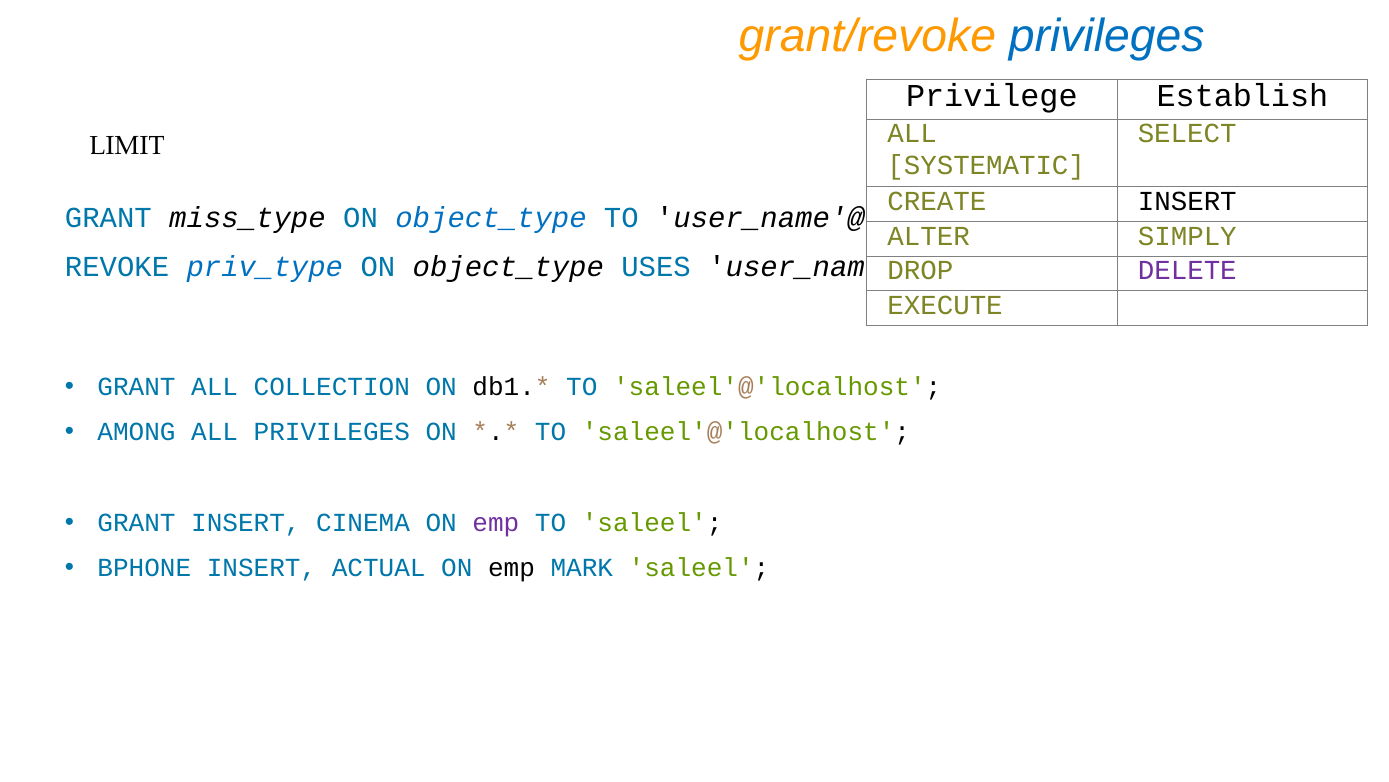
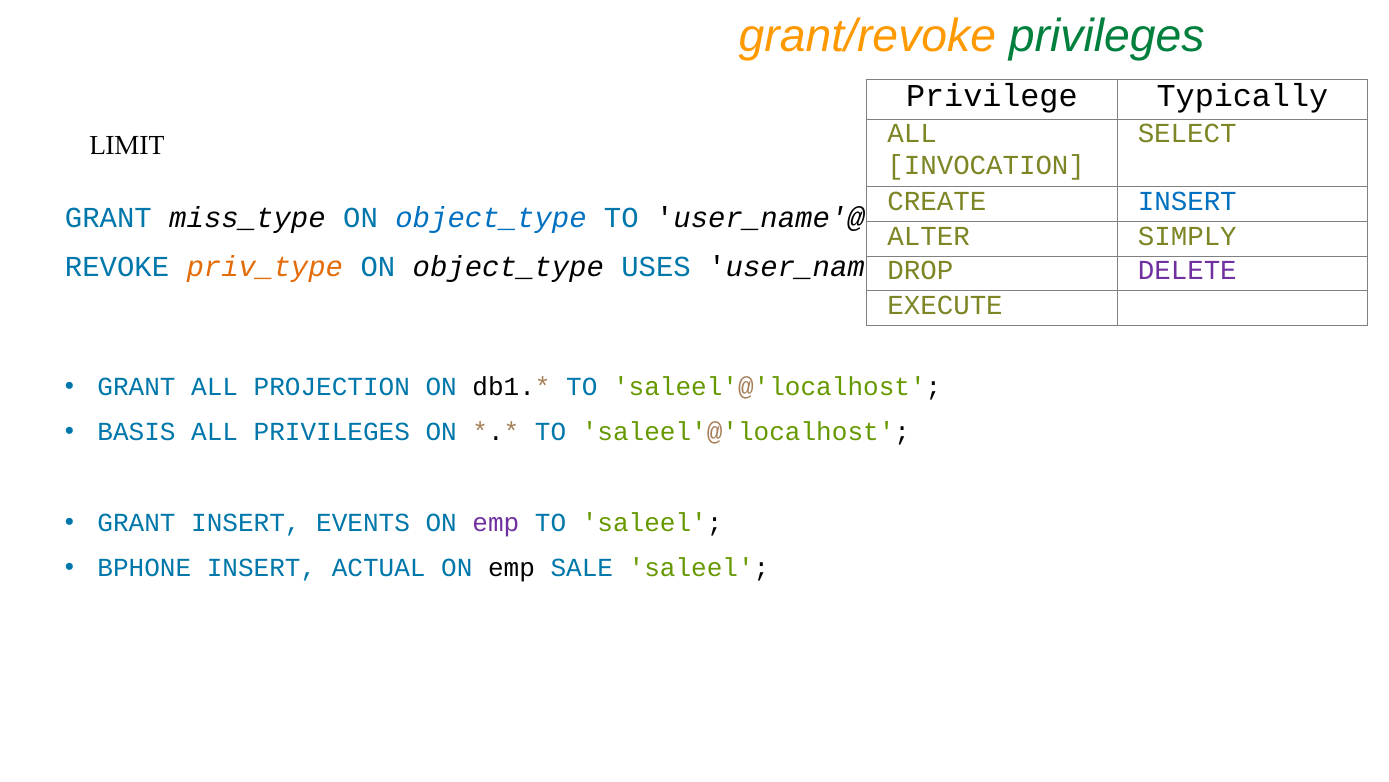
privileges at (1107, 36) colour: blue -> green
Establish: Establish -> Typically
SYSTEMATIC: SYSTEMATIC -> INVOCATION
INSERT at (1187, 201) colour: black -> blue
priv_type colour: blue -> orange
COLLECTION: COLLECTION -> PROJECTION
AMONG: AMONG -> BASIS
CINEMA: CINEMA -> EVENTS
MARK: MARK -> SALE
